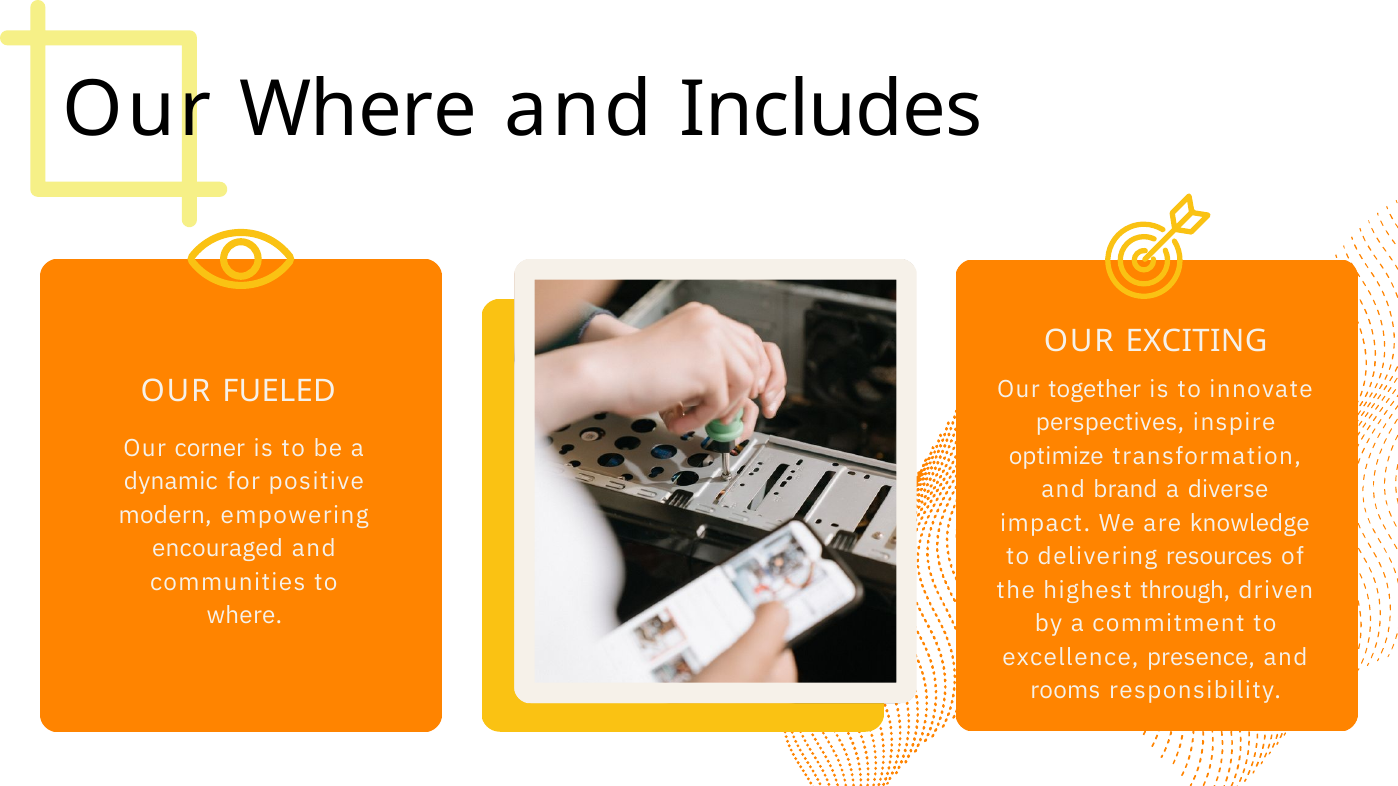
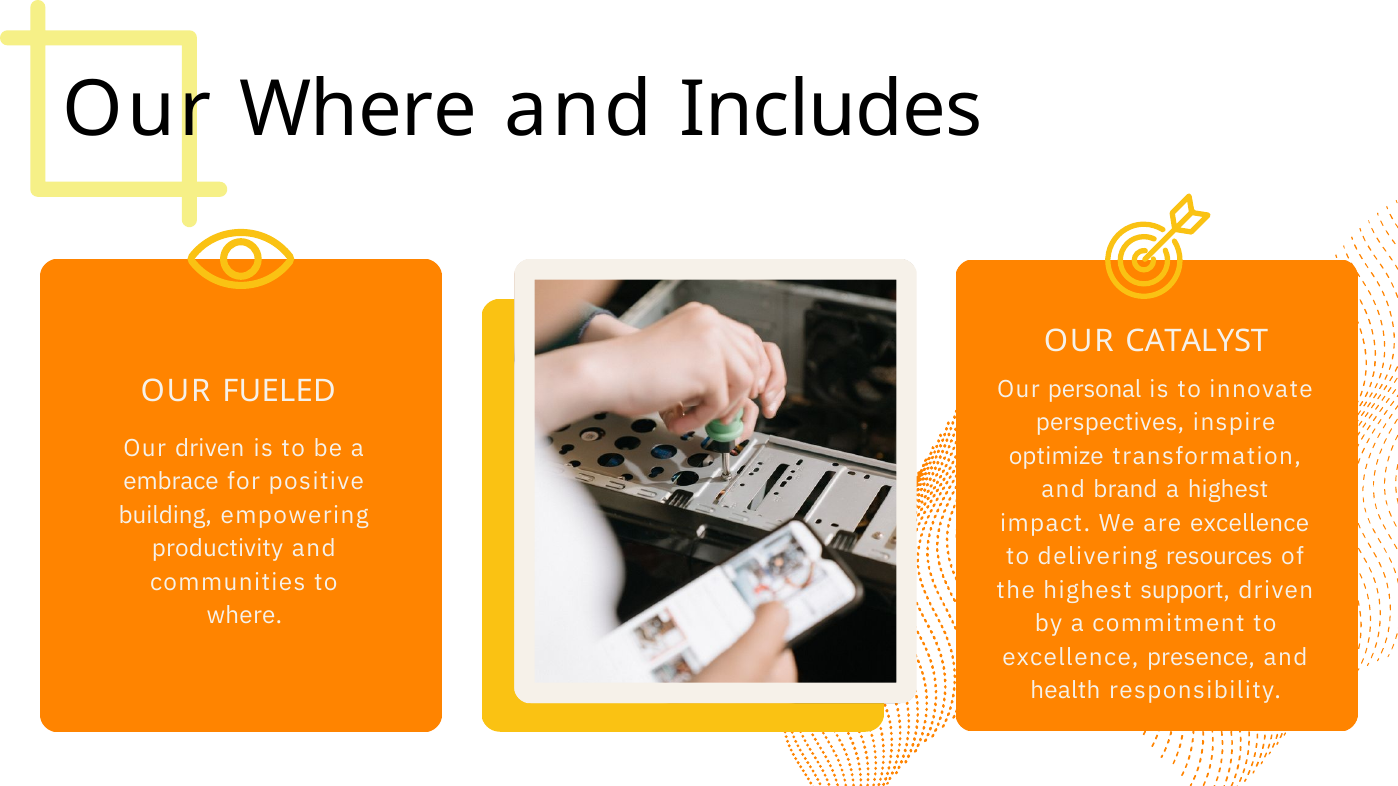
EXCITING: EXCITING -> CATALYST
together: together -> personal
Our corner: corner -> driven
dynamic: dynamic -> embrace
a diverse: diverse -> highest
modern: modern -> building
are knowledge: knowledge -> excellence
encouraged: encouraged -> productivity
through: through -> support
rooms: rooms -> health
